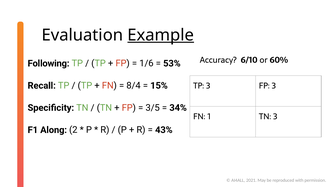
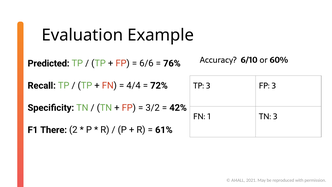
Example underline: present -> none
Following: Following -> Predicted
1/6: 1/6 -> 6/6
53%: 53% -> 76%
8/4: 8/4 -> 4/4
15%: 15% -> 72%
3/5: 3/5 -> 3/2
34%: 34% -> 42%
Along: Along -> There
43%: 43% -> 61%
